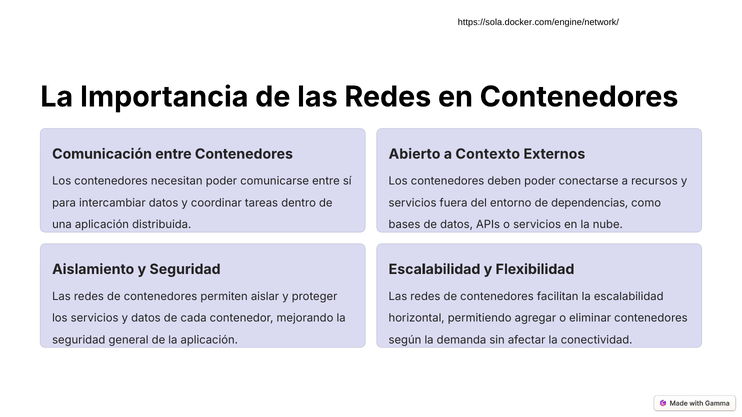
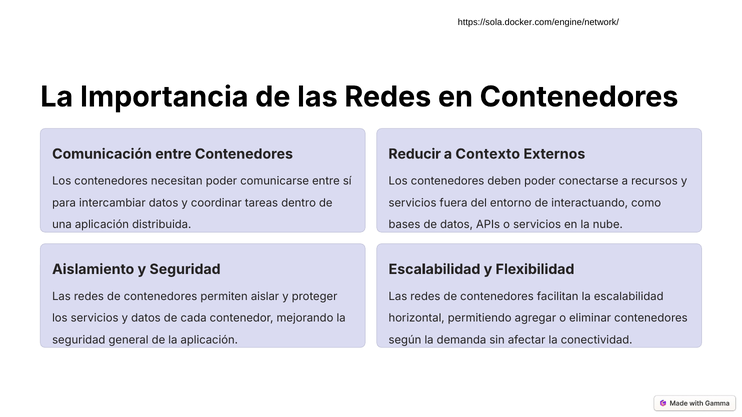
Abierto: Abierto -> Reducir
dependencias: dependencias -> interactuando
